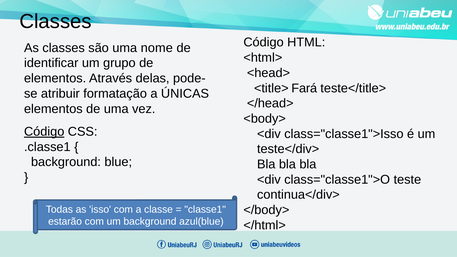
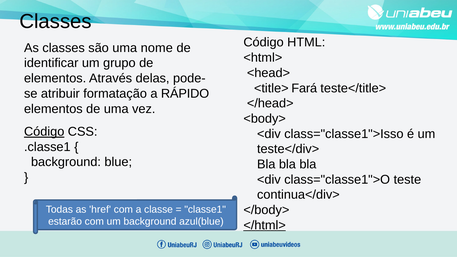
ÚNICAS: ÚNICAS -> RÁPIDO
isso: isso -> href
</html> underline: none -> present
